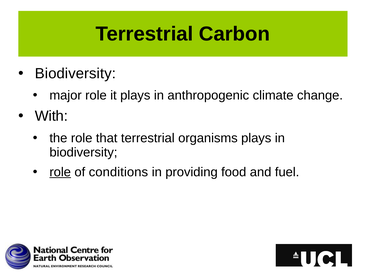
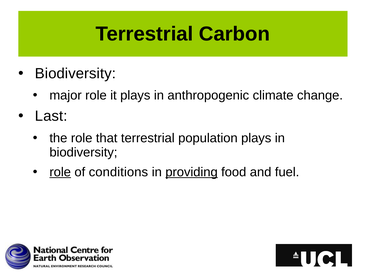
With: With -> Last
organisms: organisms -> population
providing underline: none -> present
